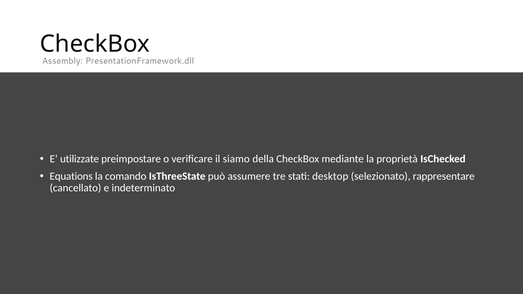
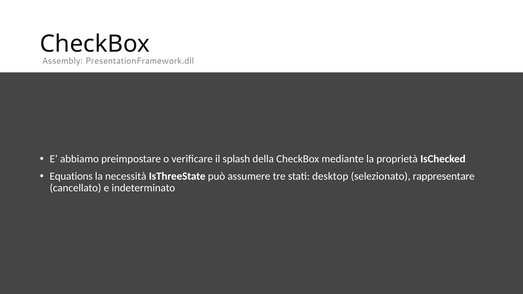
utilizzate: utilizzate -> abbiamo
siamo: siamo -> splash
comando: comando -> necessità
